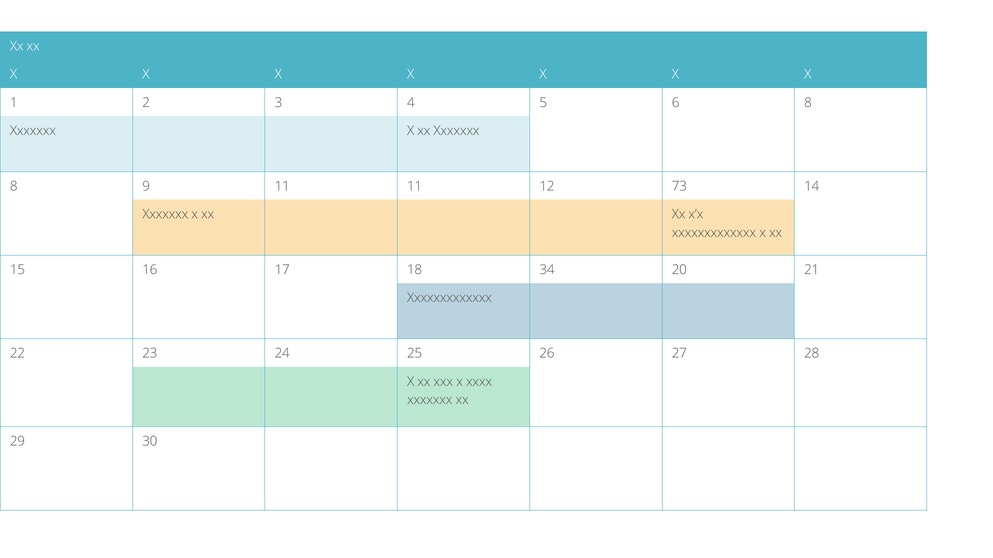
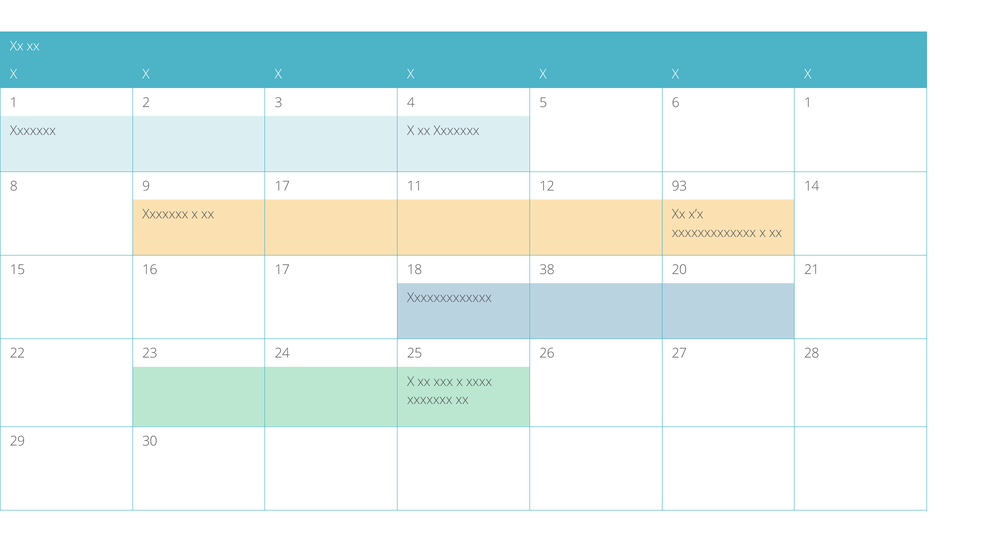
6 8: 8 -> 1
9 11: 11 -> 17
73: 73 -> 93
34: 34 -> 38
